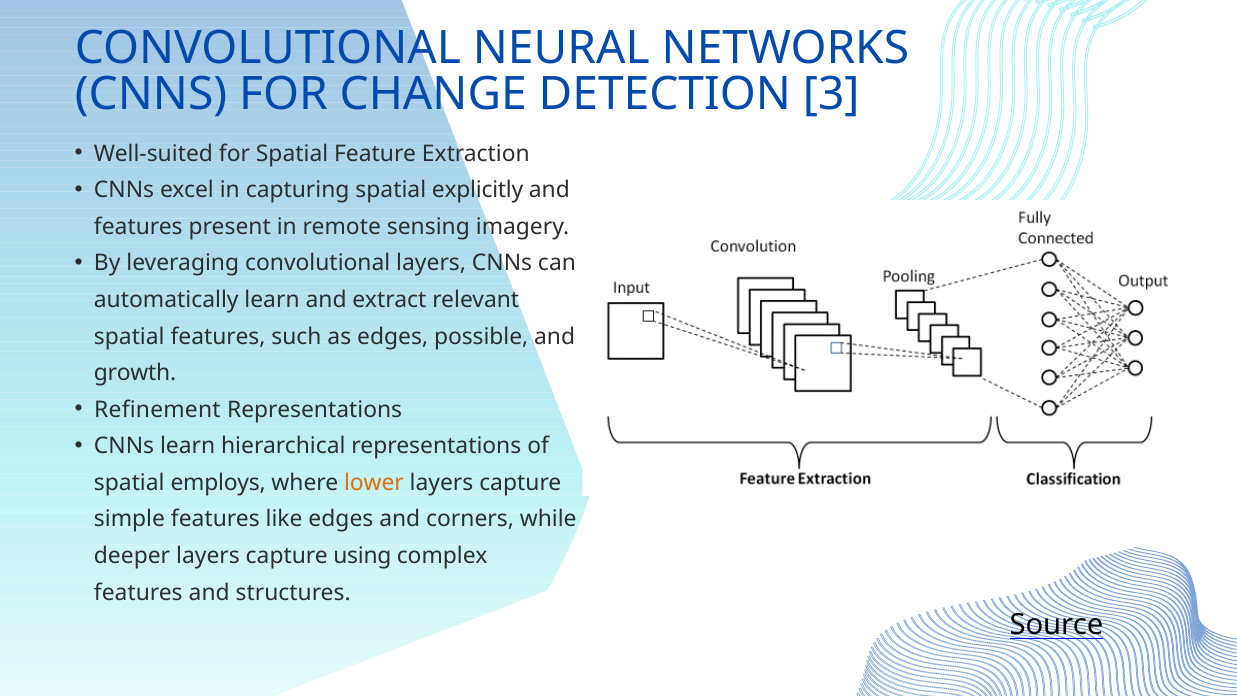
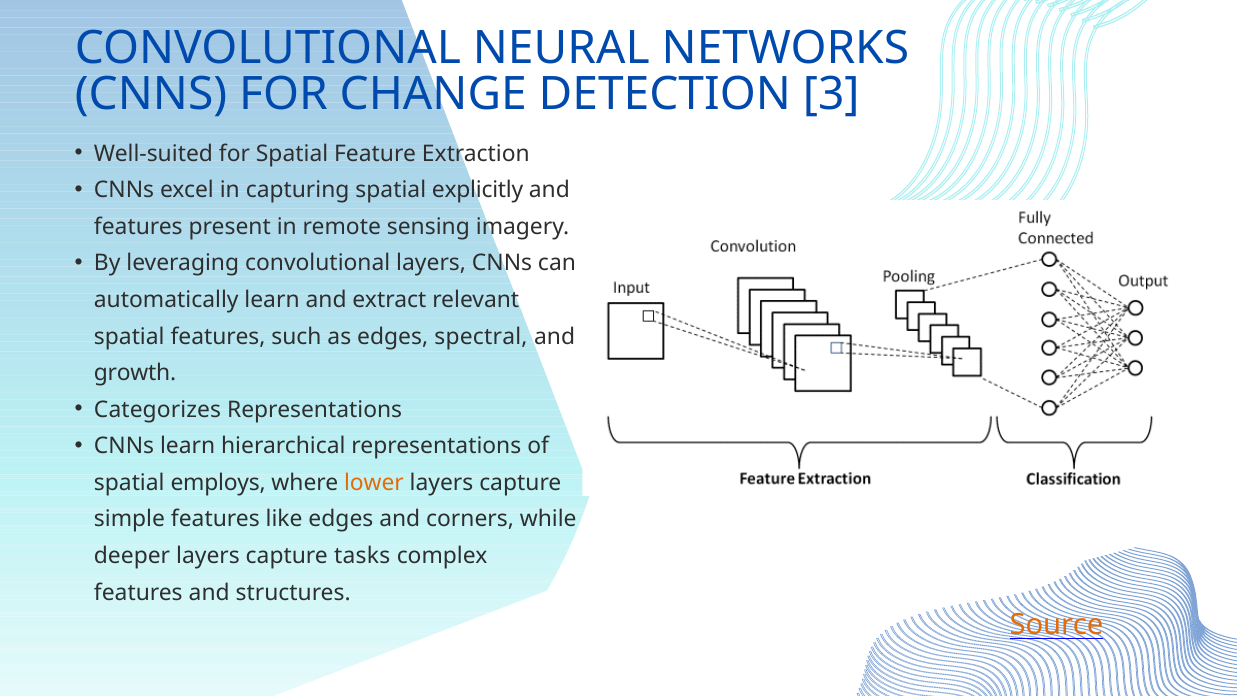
possible: possible -> spectral
Refinement: Refinement -> Categorizes
using: using -> tasks
Source colour: black -> orange
